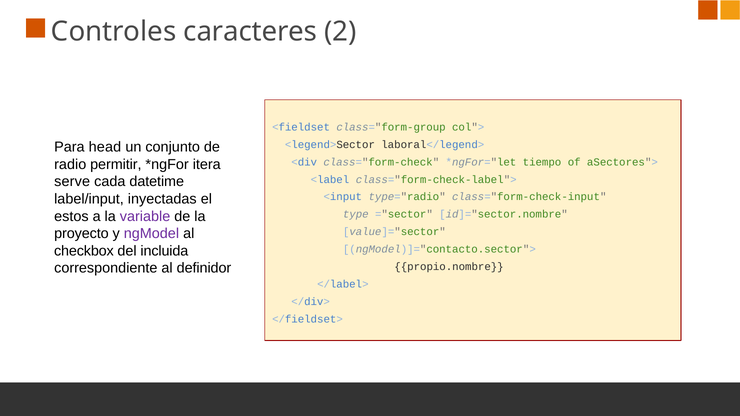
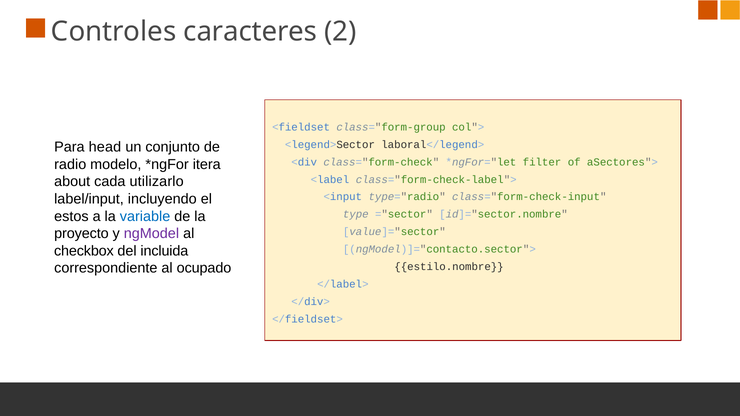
permitir: permitir -> modelo
tiempo: tiempo -> filter
serve: serve -> about
datetime: datetime -> utilizarlo
inyectadas: inyectadas -> incluyendo
variable colour: purple -> blue
definidor: definidor -> ocupado
propio.nombre: propio.nombre -> estilo.nombre
